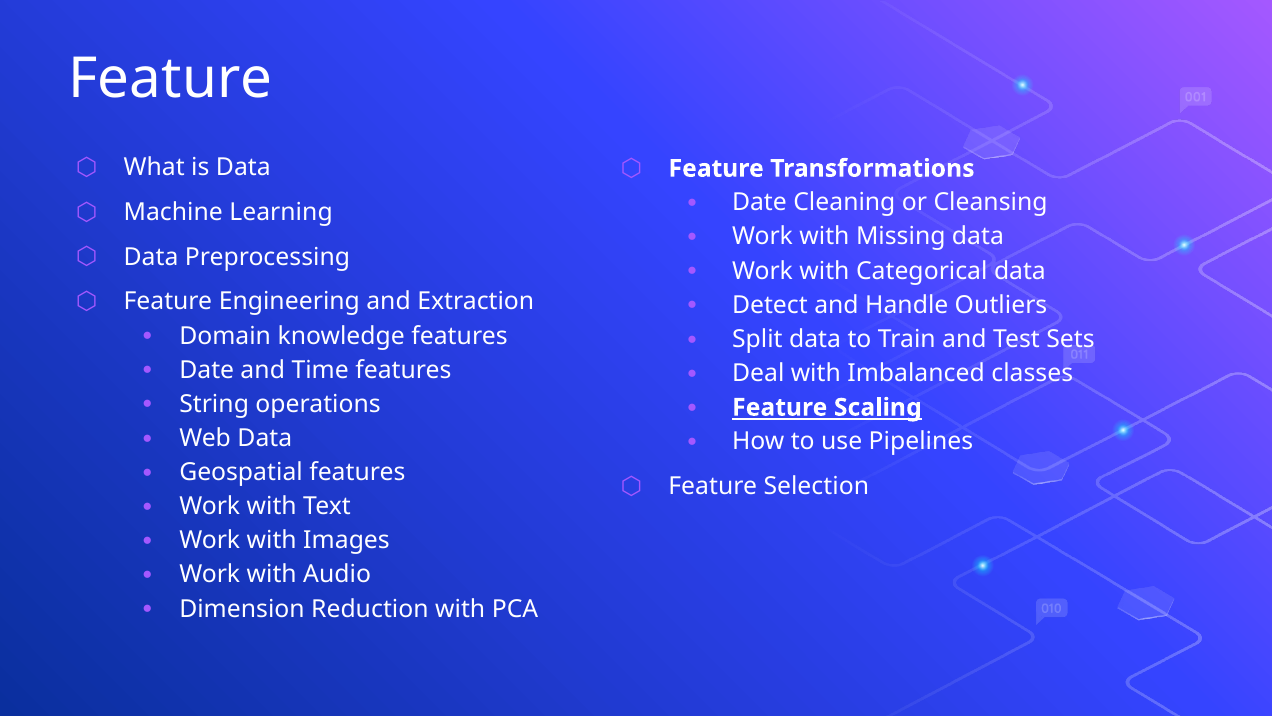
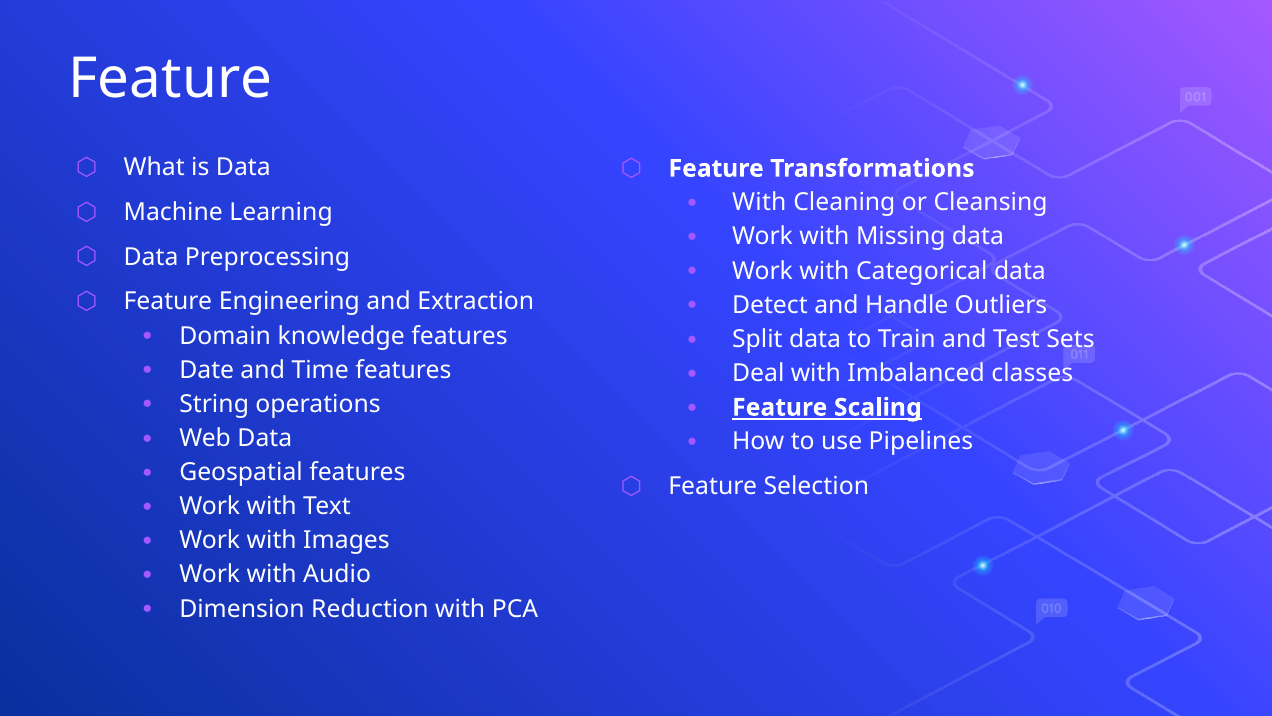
Date at (759, 203): Date -> With
